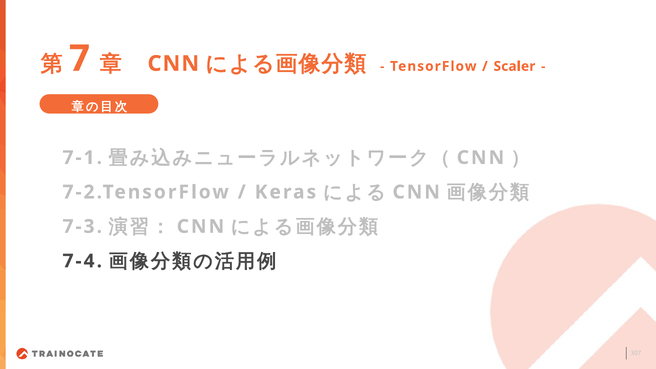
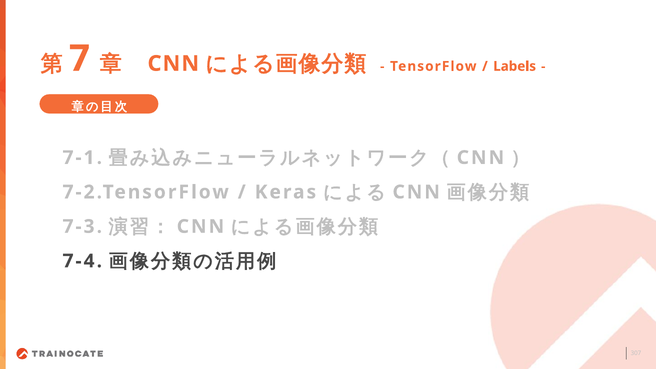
Scaler: Scaler -> Labels
